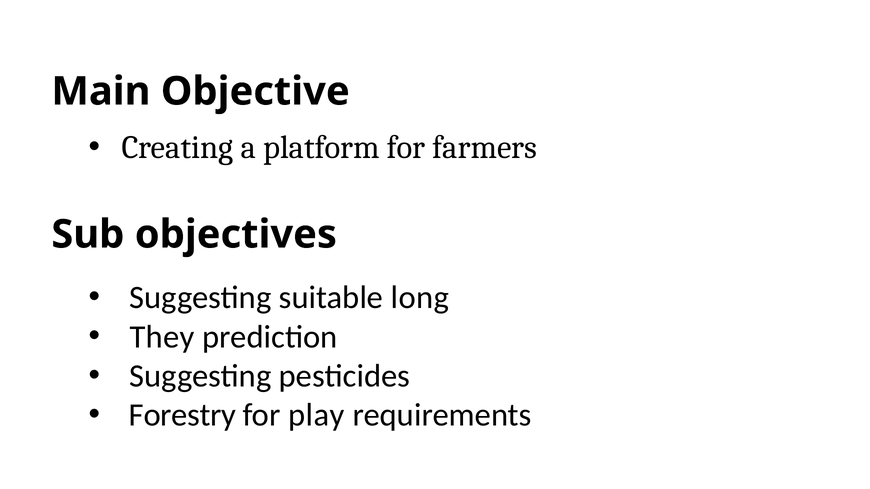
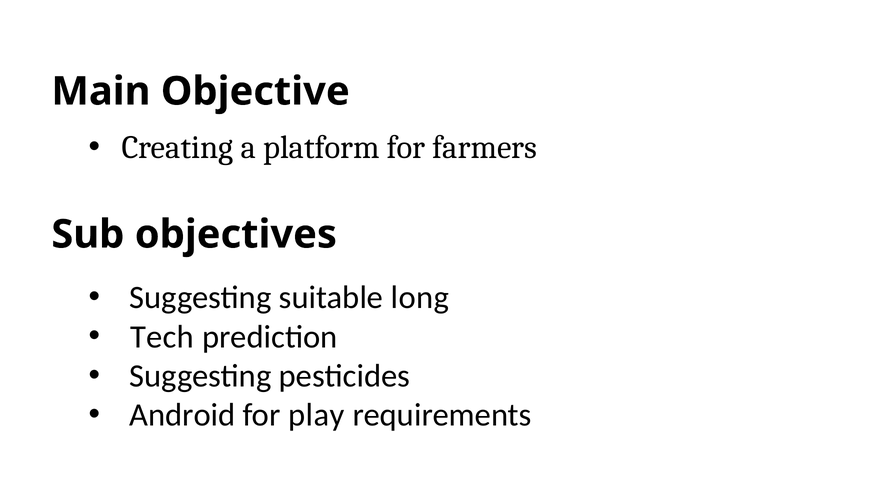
They: They -> Tech
Forestry: Forestry -> Android
